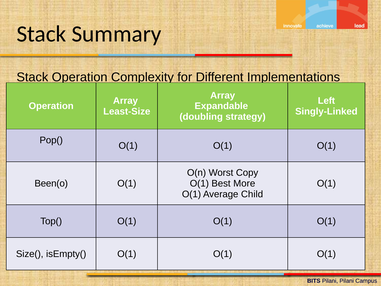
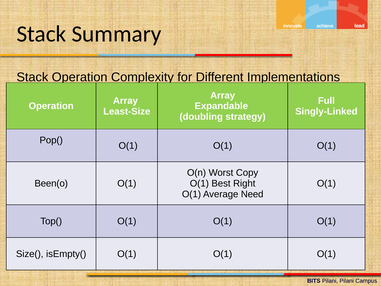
Left: Left -> Full
More: More -> Right
Child: Child -> Need
